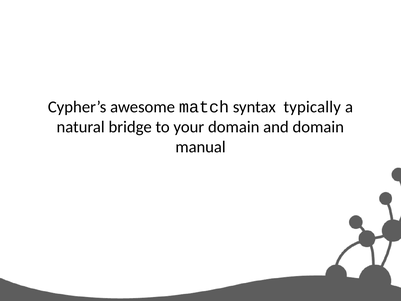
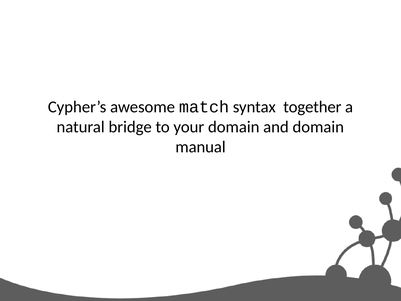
typically: typically -> together
